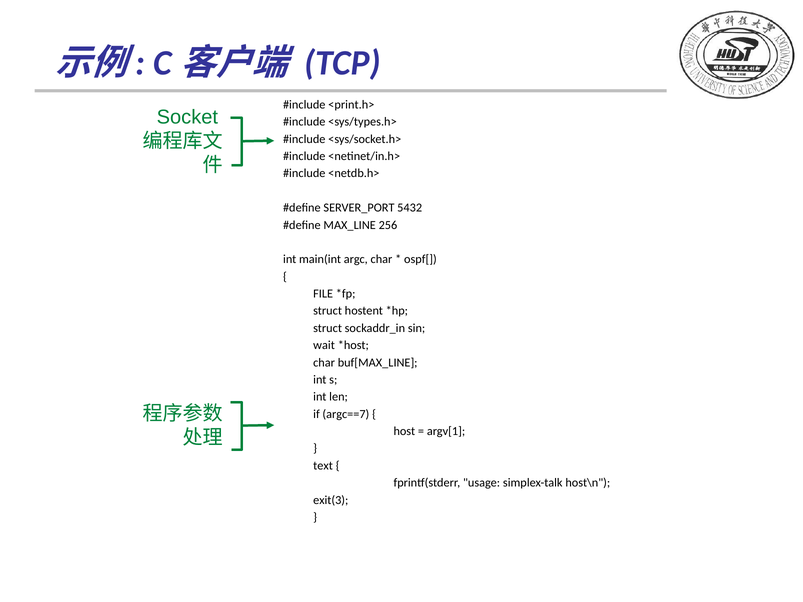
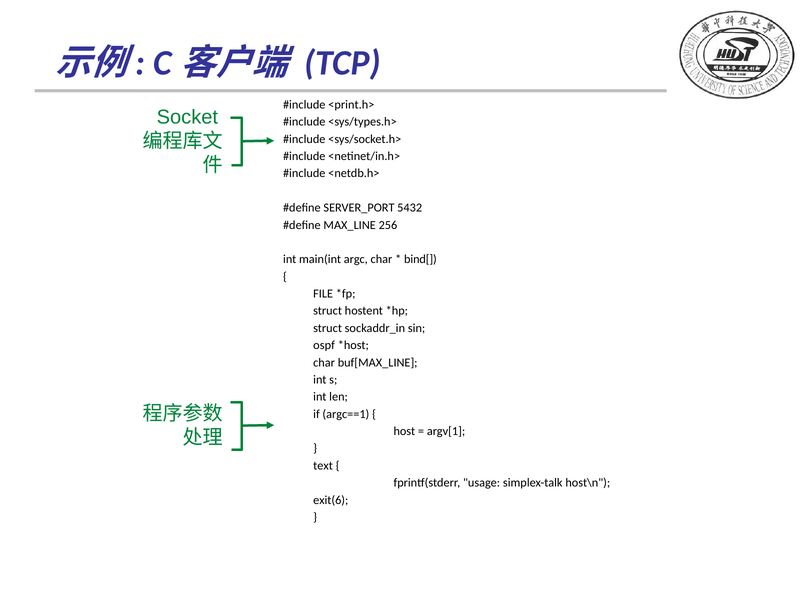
ospf[: ospf[ -> bind[
wait: wait -> ospf
argc==7: argc==7 -> argc==1
exit(3: exit(3 -> exit(6
